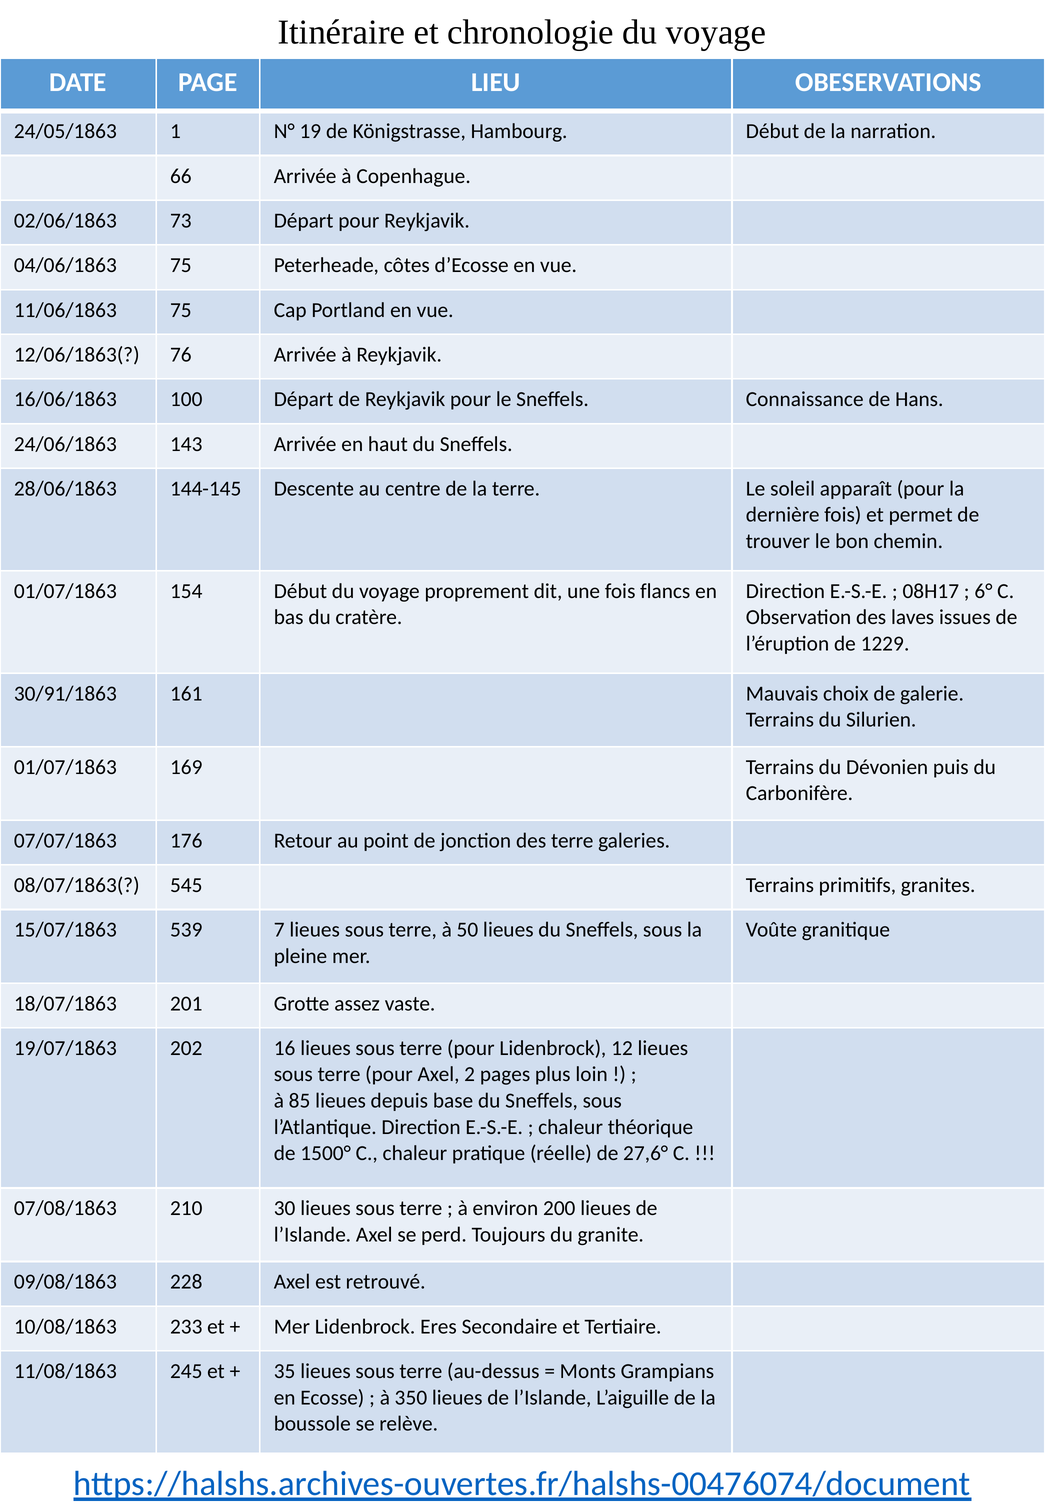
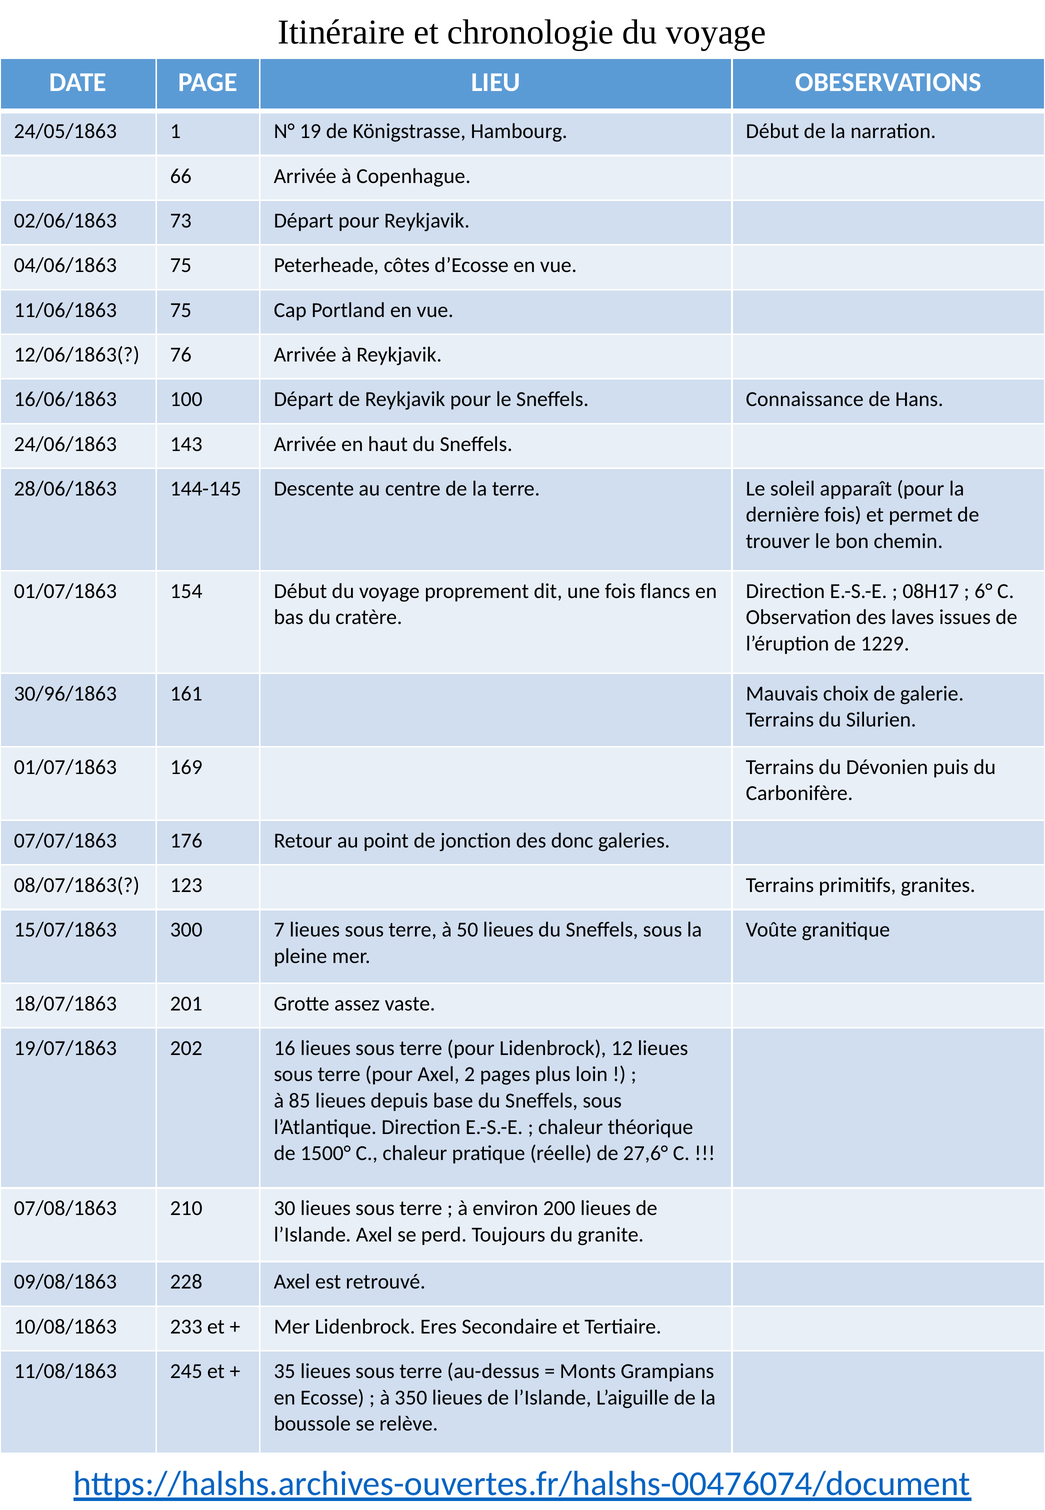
30/91/1863: 30/91/1863 -> 30/96/1863
des terre: terre -> donc
545: 545 -> 123
539: 539 -> 300
